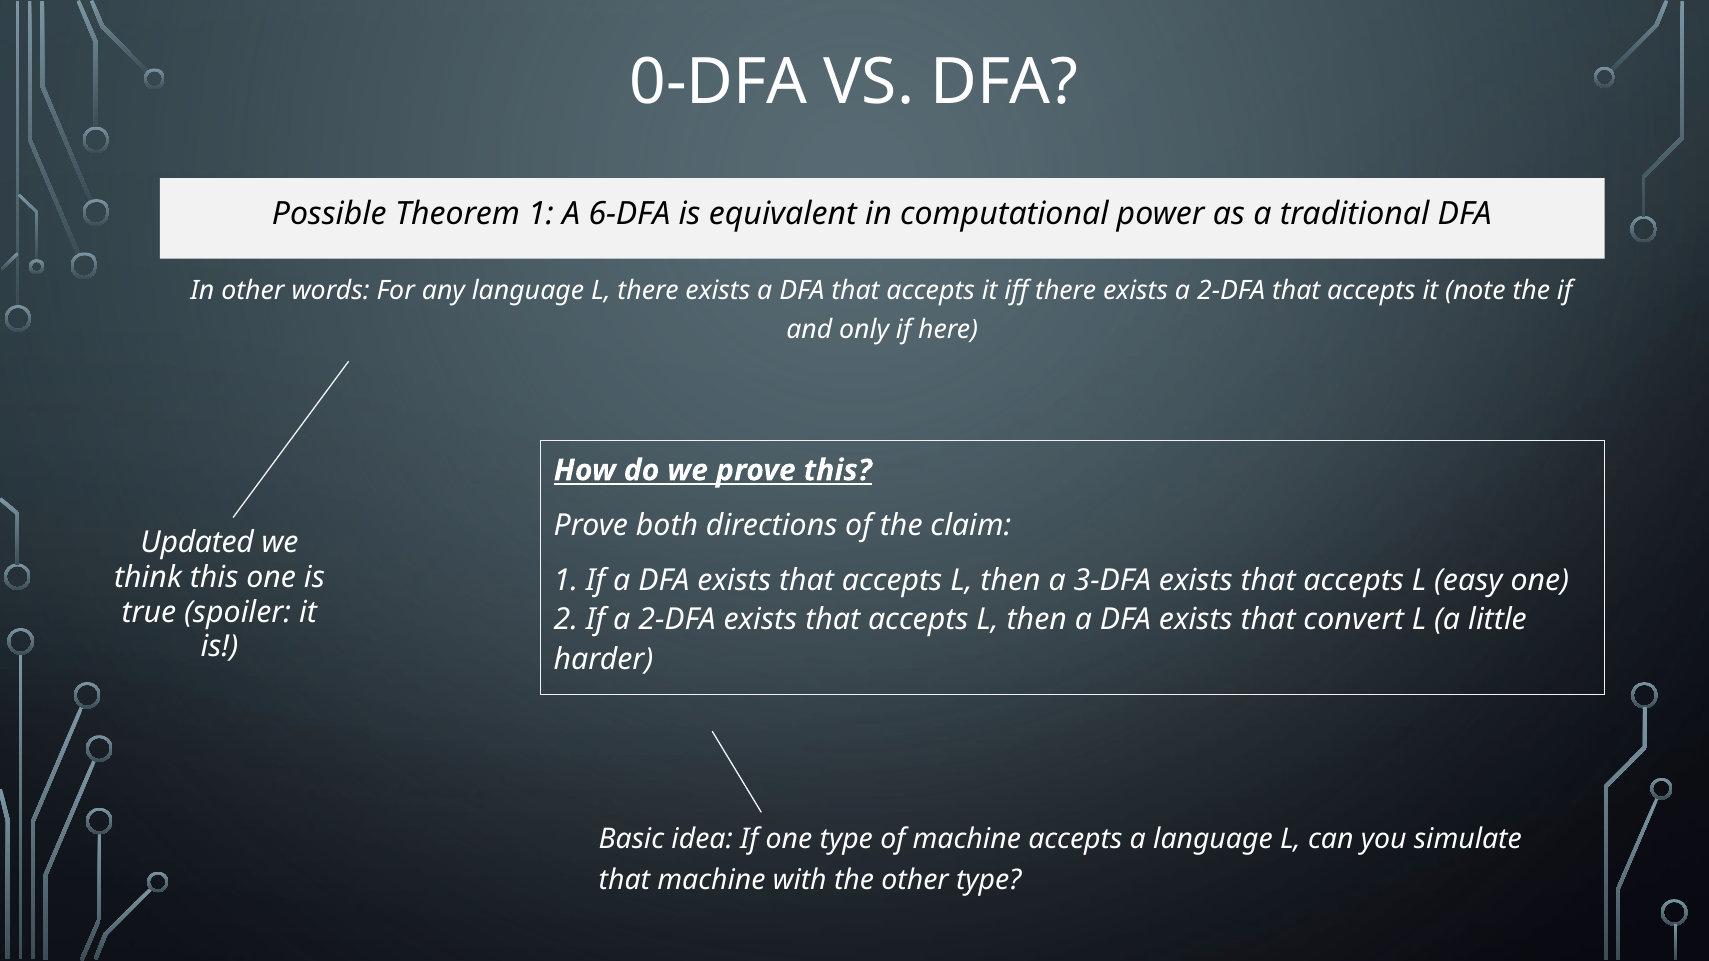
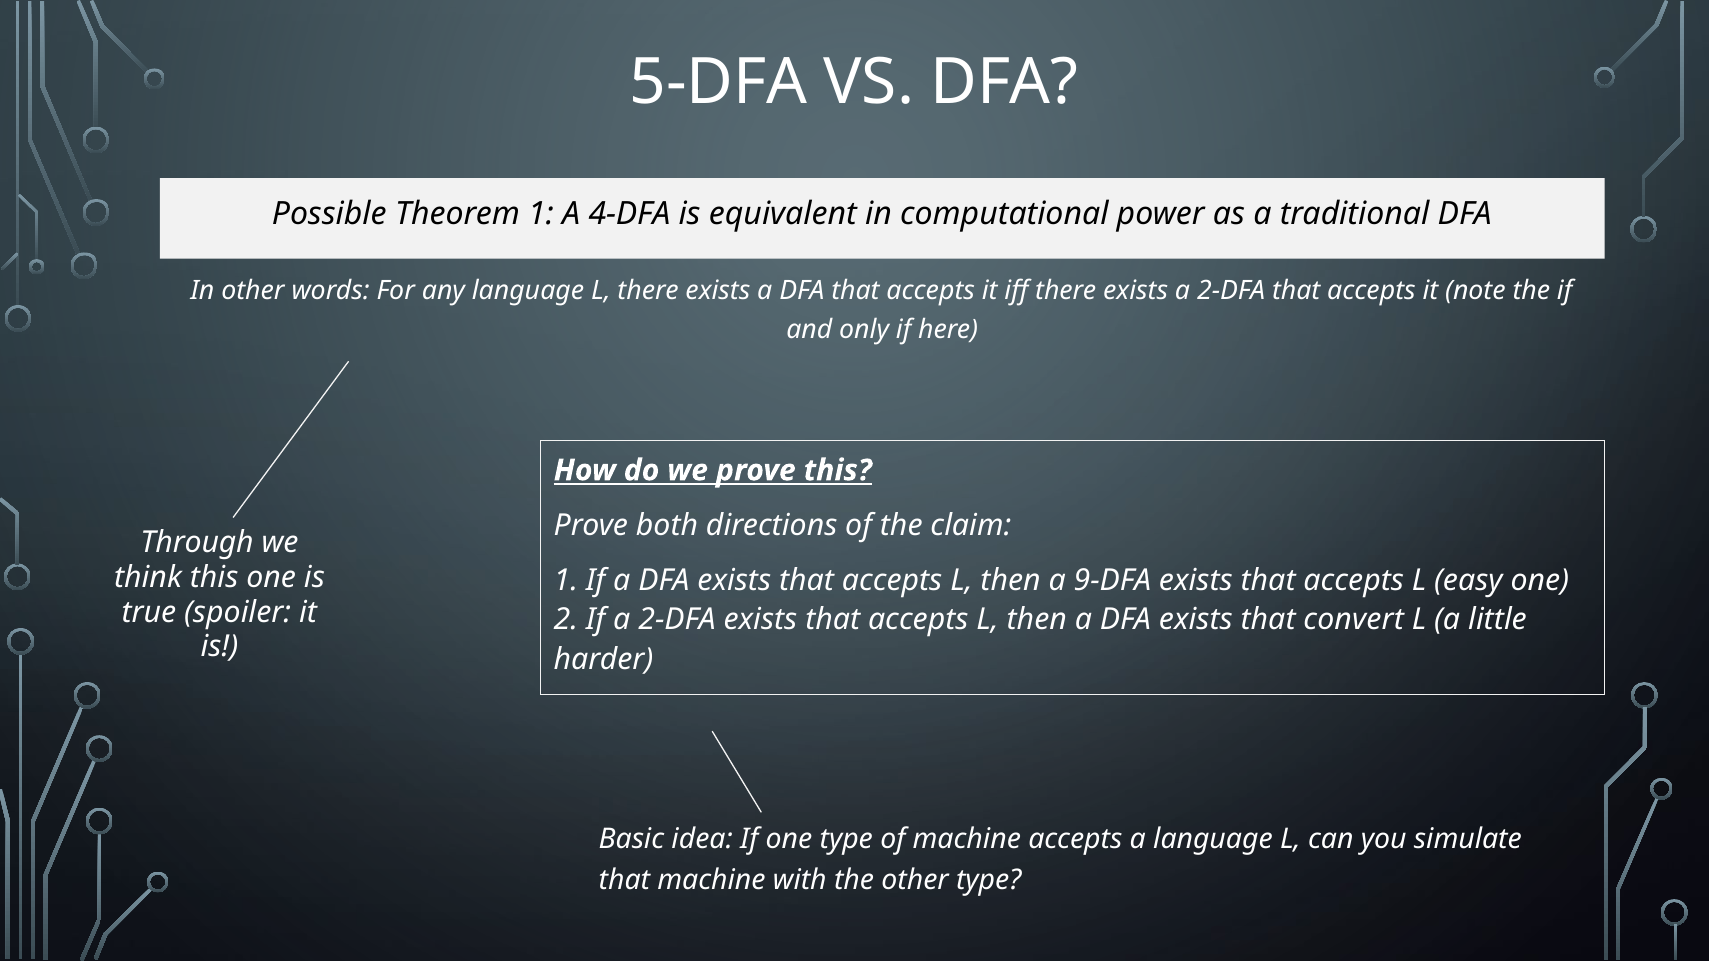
0-DFA: 0-DFA -> 5-DFA
6-DFA: 6-DFA -> 4-DFA
Updated: Updated -> Through
3-DFA: 3-DFA -> 9-DFA
